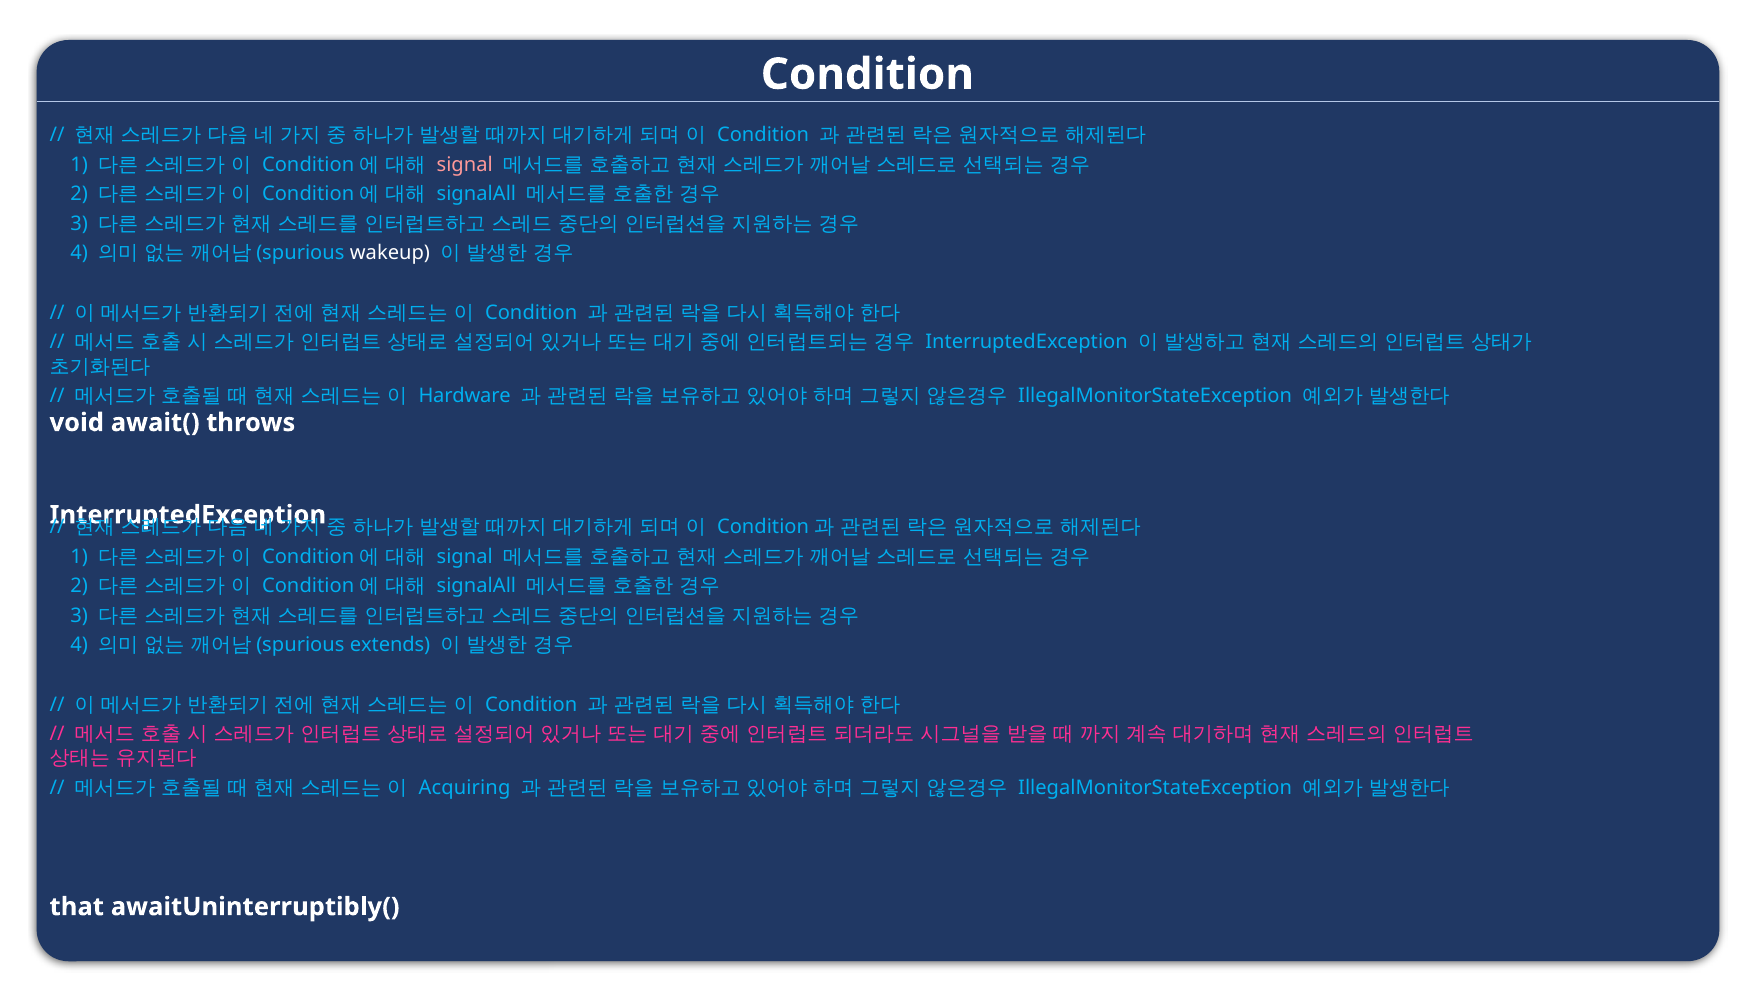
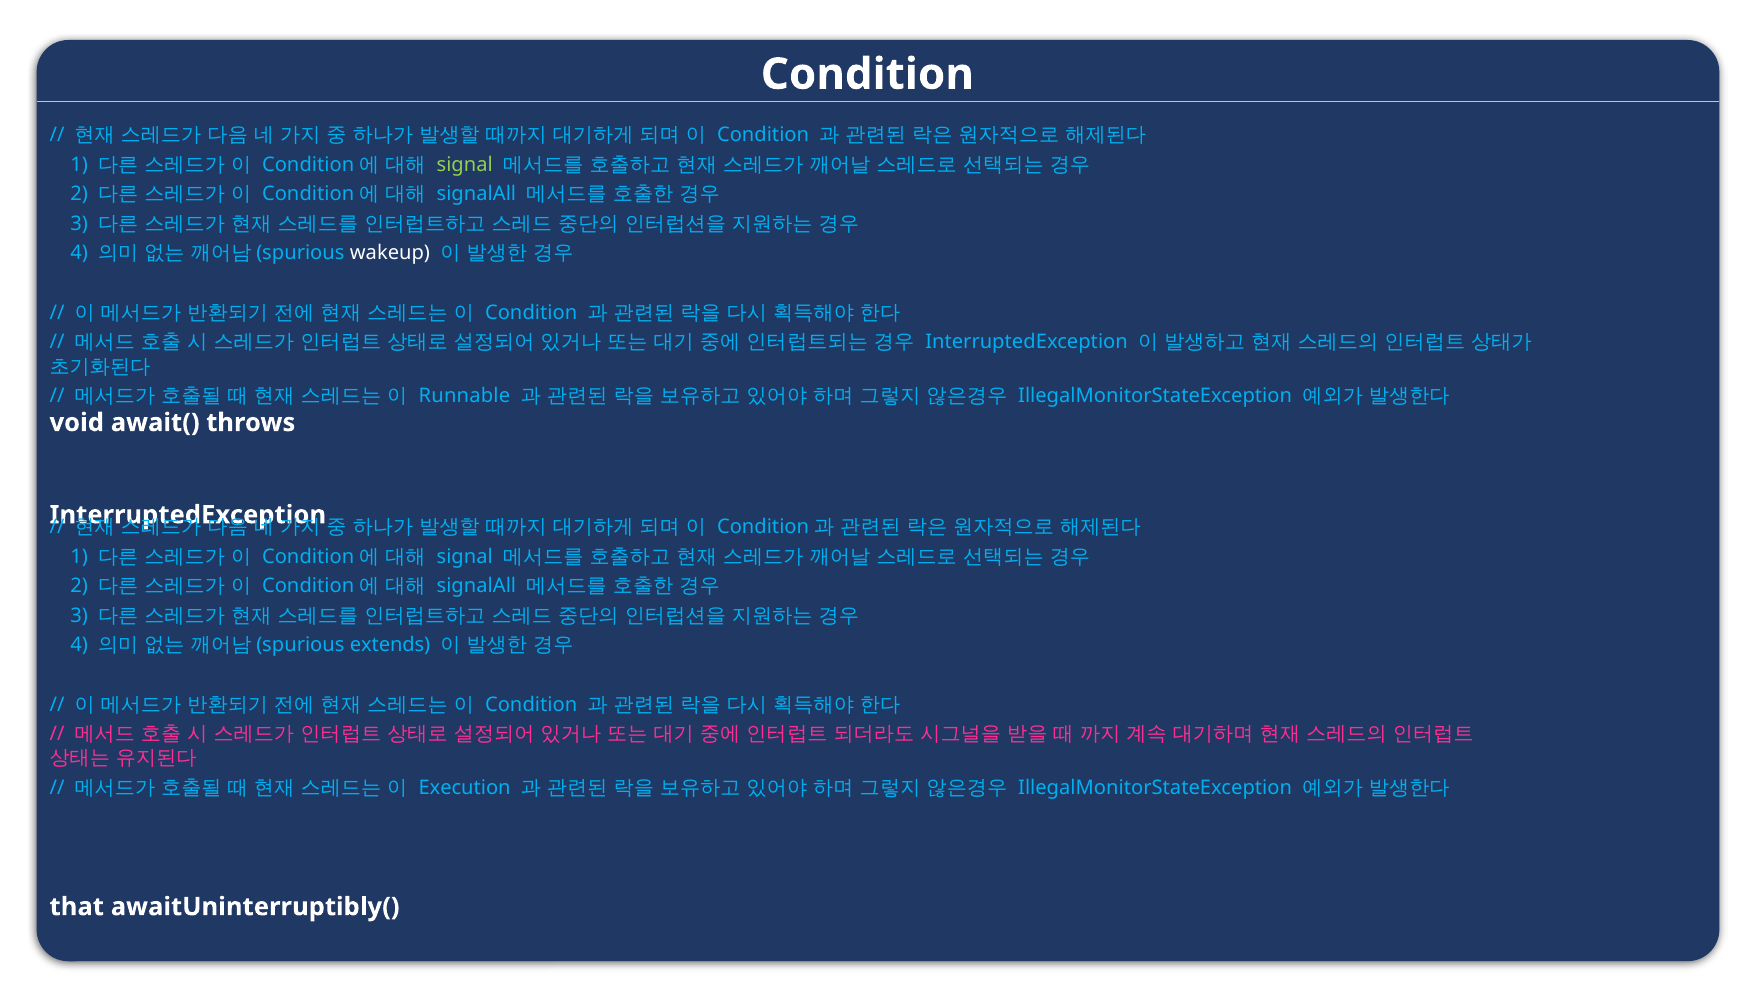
signal at (465, 165) colour: pink -> light green
Hardware: Hardware -> Runnable
Acquiring: Acquiring -> Execution
